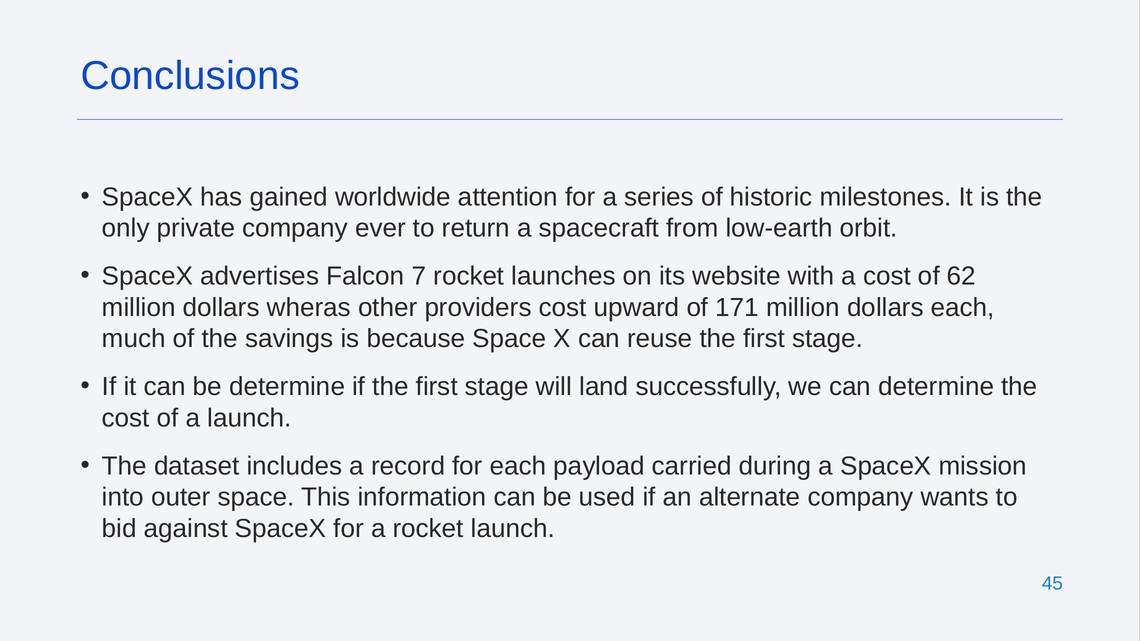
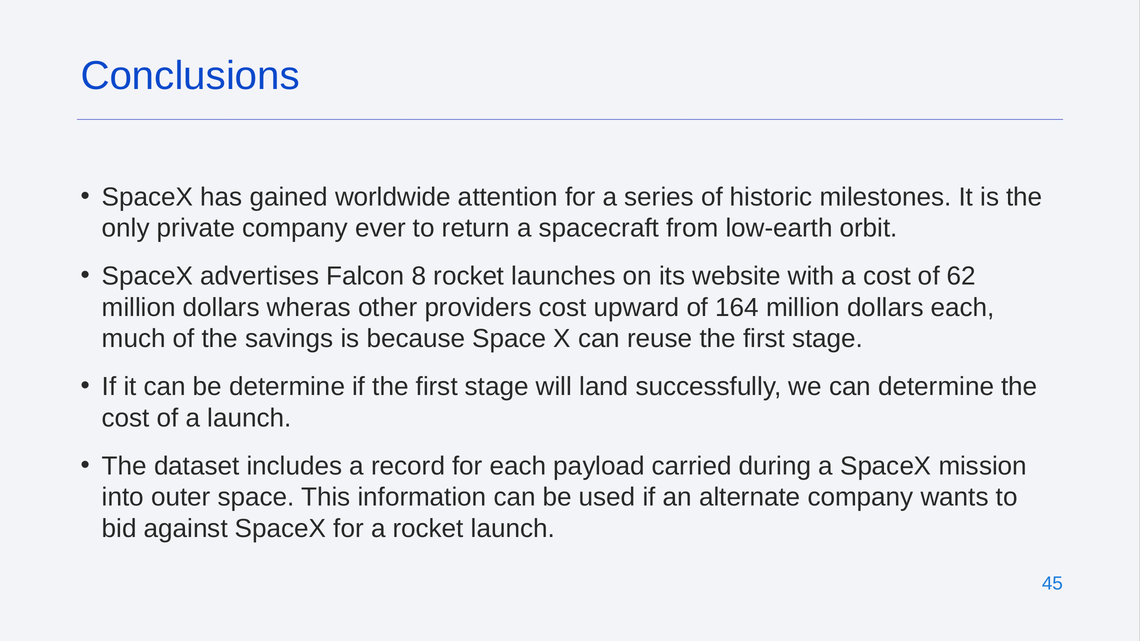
7: 7 -> 8
171: 171 -> 164
